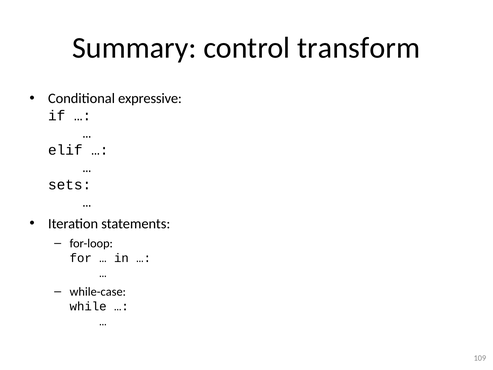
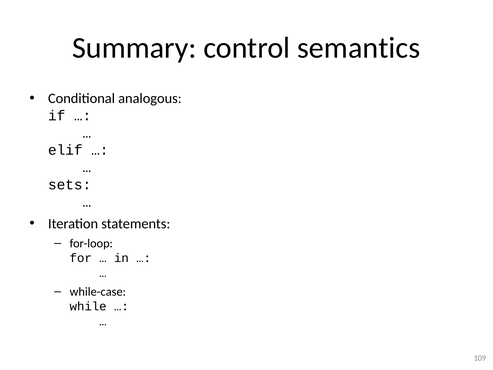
transform: transform -> semantics
expressive: expressive -> analogous
